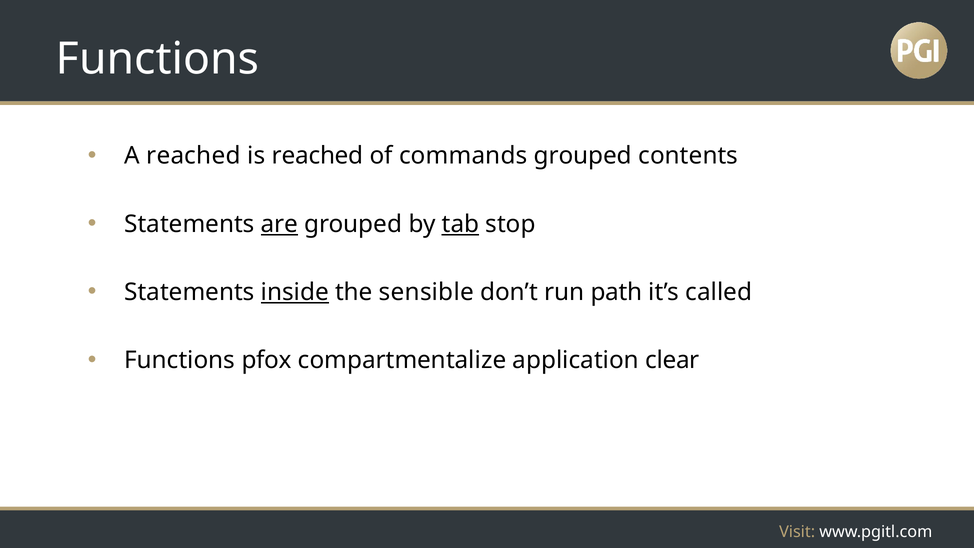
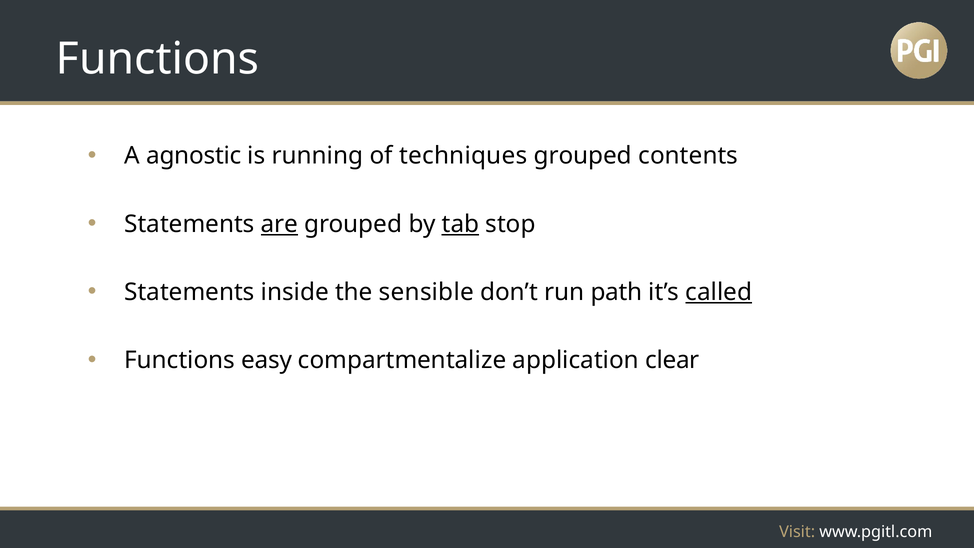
A reached: reached -> agnostic
is reached: reached -> running
commands: commands -> techniques
inside underline: present -> none
called underline: none -> present
pfox: pfox -> easy
